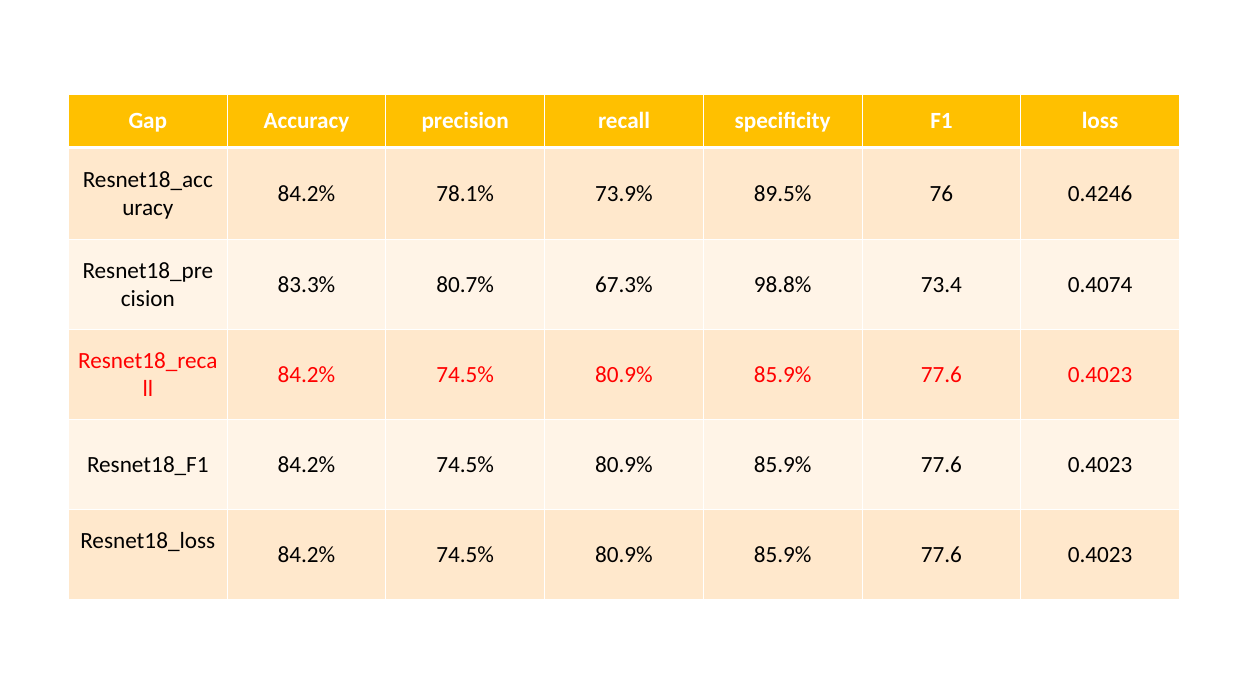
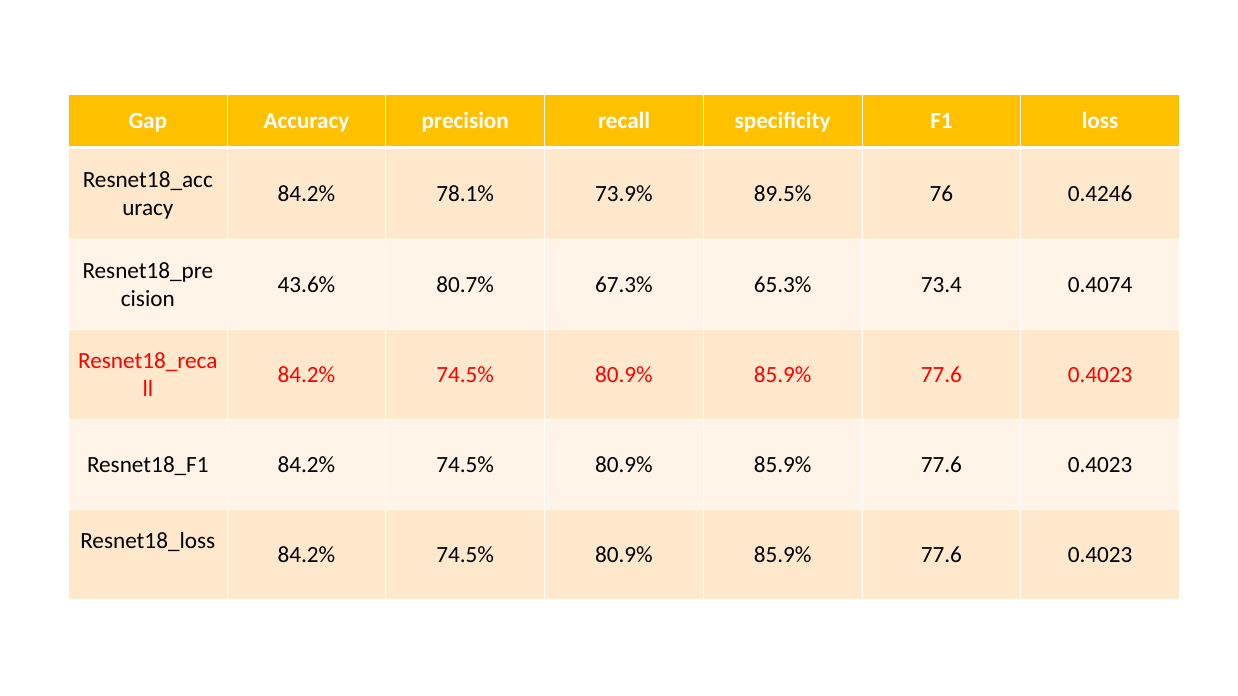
83.3%: 83.3% -> 43.6%
98.8%: 98.8% -> 65.3%
